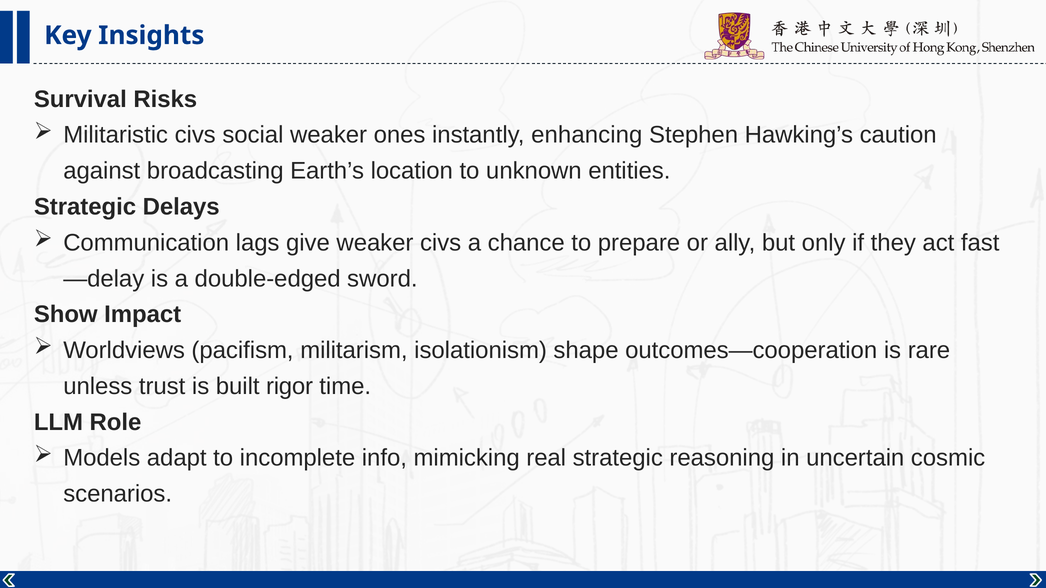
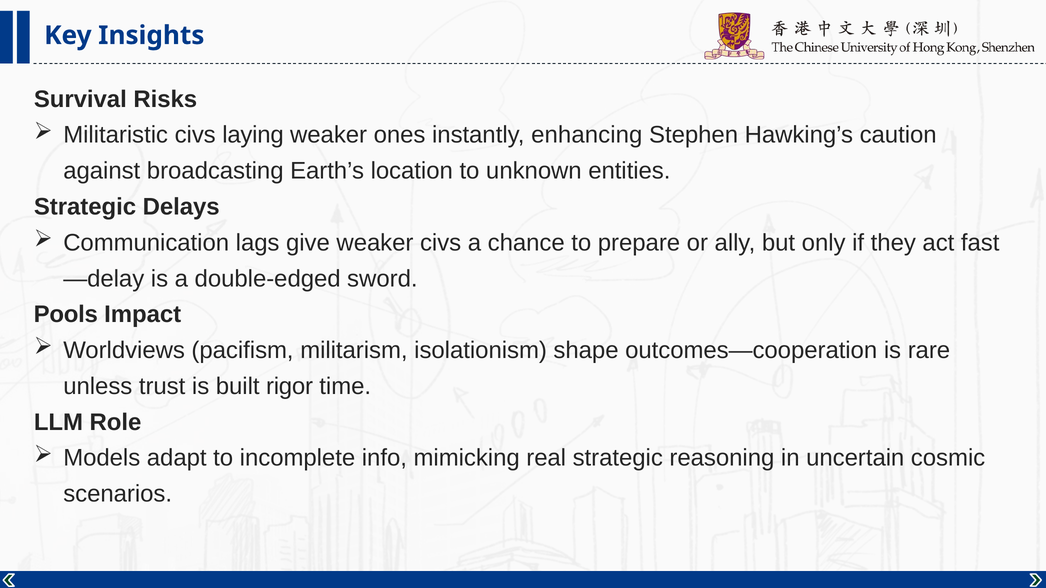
social: social -> laying
Show: Show -> Pools
